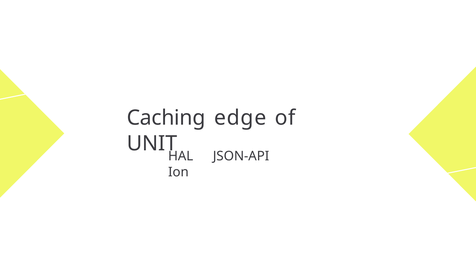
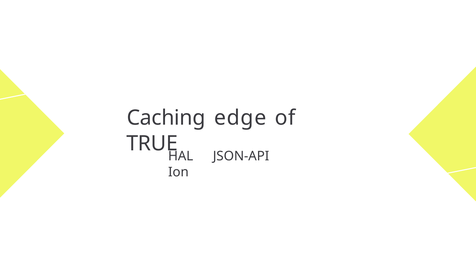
UNIT: UNIT -> TRUE
